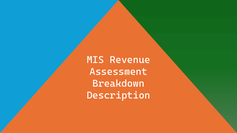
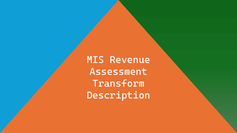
Breakdown: Breakdown -> Transform
